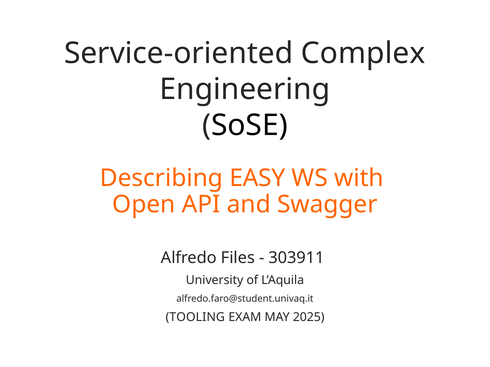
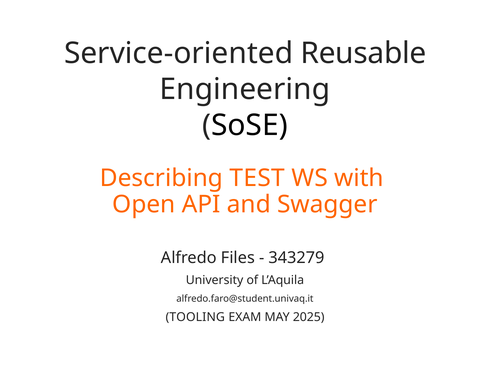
Complex: Complex -> Reusable
EASY: EASY -> TEST
303911: 303911 -> 343279
